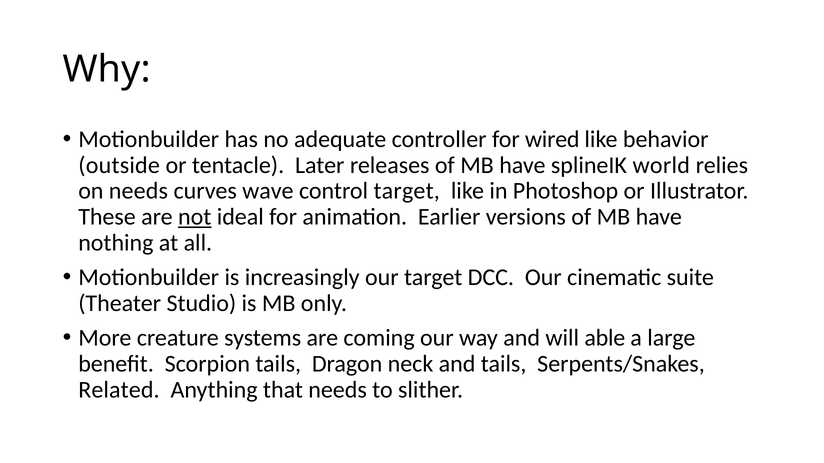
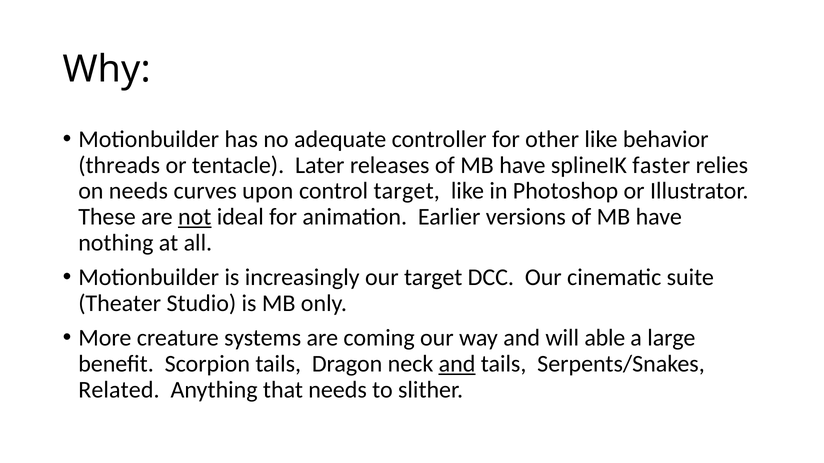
wired: wired -> other
outside: outside -> threads
world: world -> faster
wave: wave -> upon
and at (457, 364) underline: none -> present
